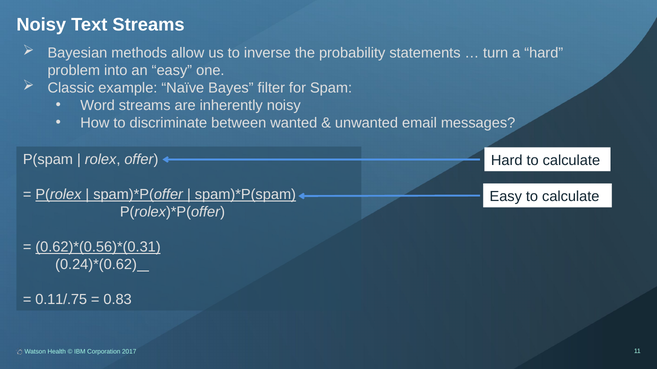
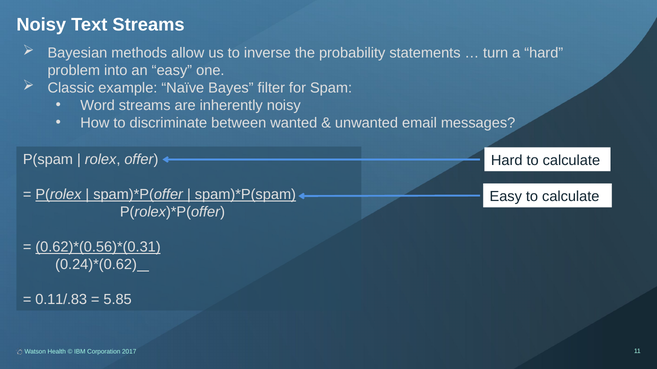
0.11/.75: 0.11/.75 -> 0.11/.83
0.83: 0.83 -> 5.85
